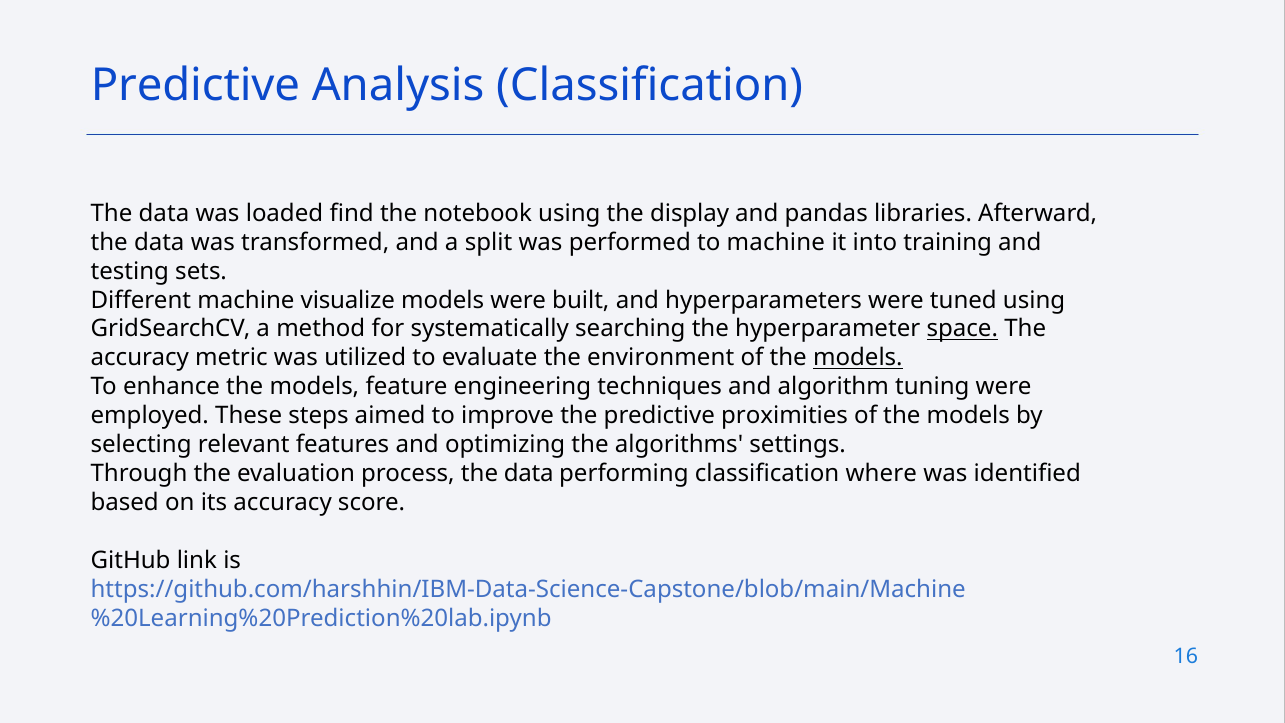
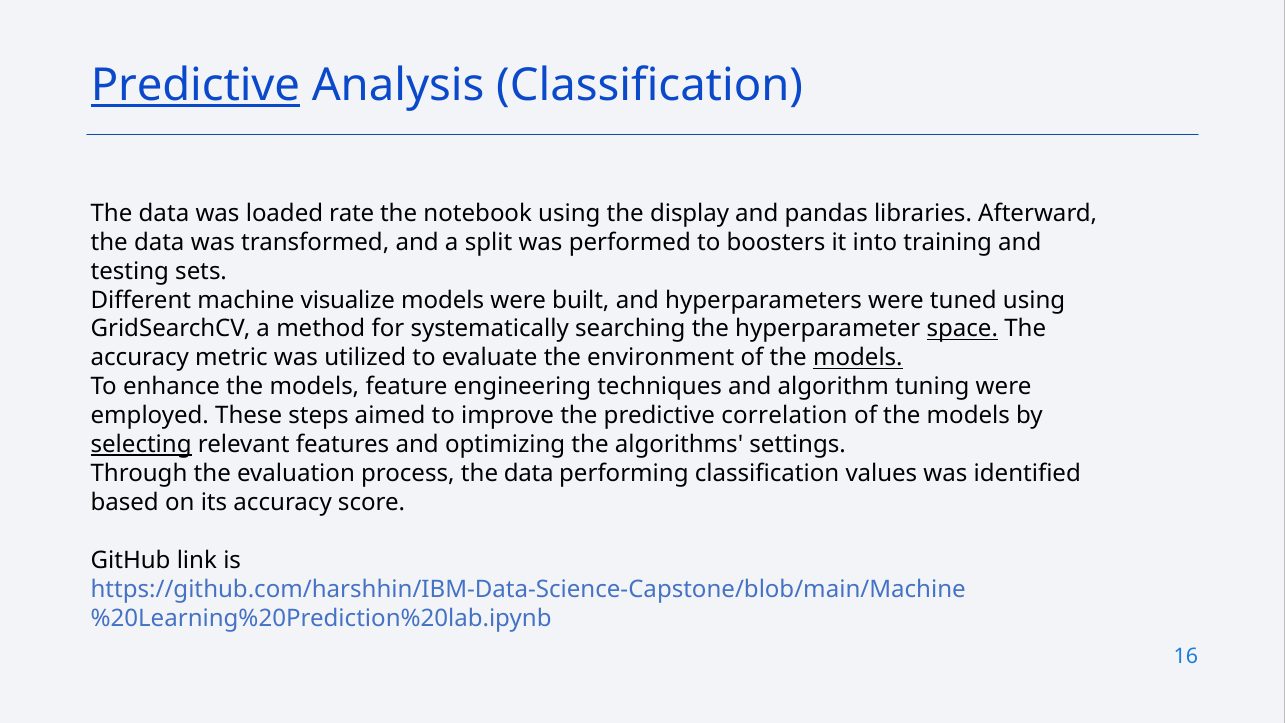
Predictive at (195, 86) underline: none -> present
find: find -> rate
to machine: machine -> boosters
proximities: proximities -> correlation
selecting underline: none -> present
where: where -> values
